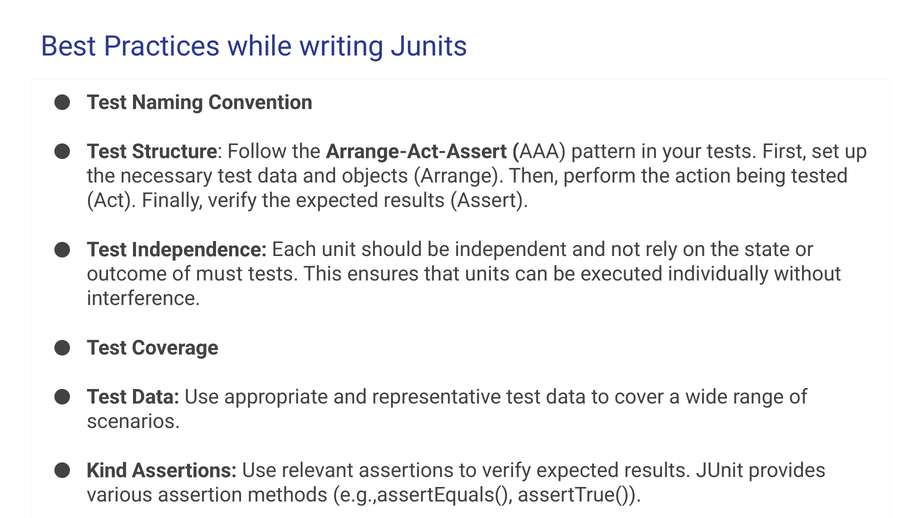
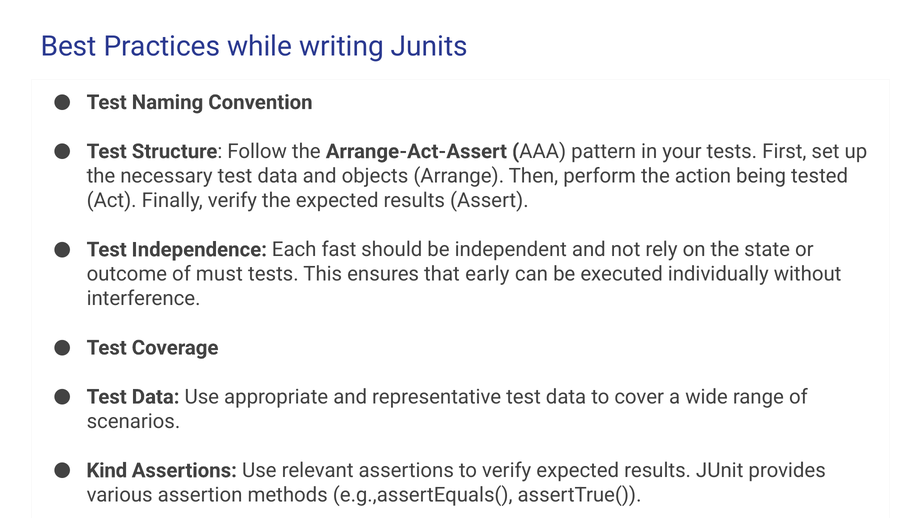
unit: unit -> fast
units: units -> early
